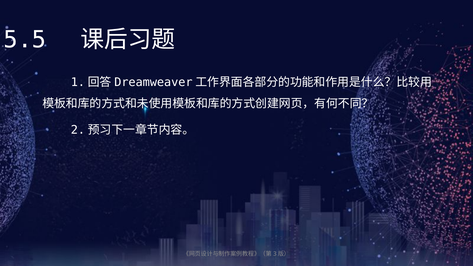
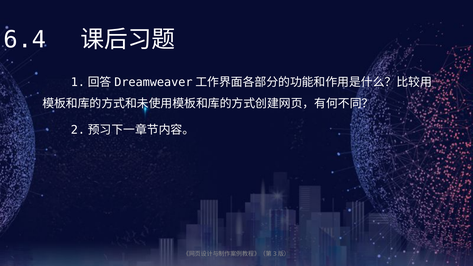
5.5: 5.5 -> 6.4
